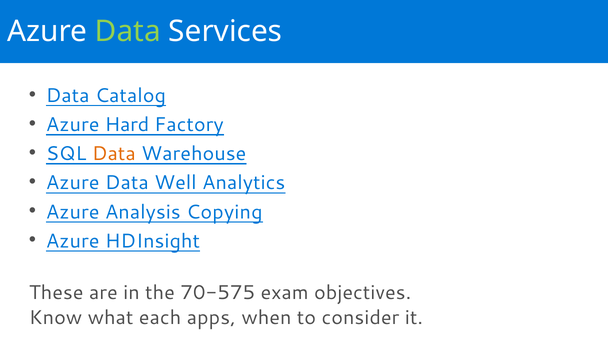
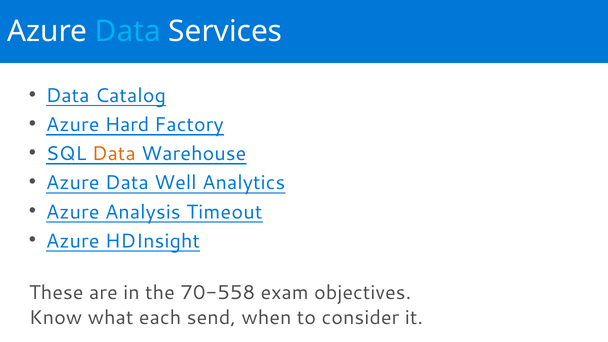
Data at (128, 31) colour: light green -> light blue
Copying: Copying -> Timeout
70-575: 70-575 -> 70-558
apps: apps -> send
